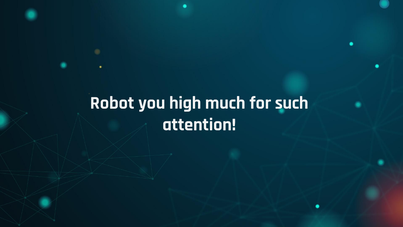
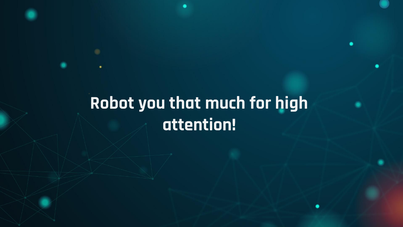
high: high -> that
such: such -> high
